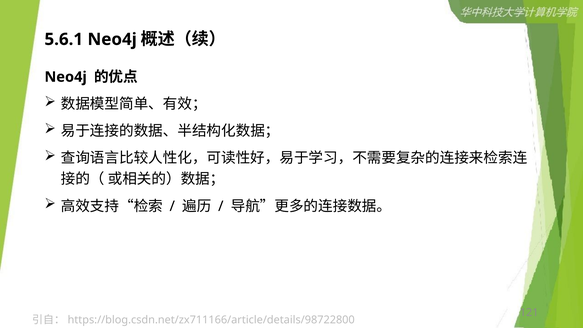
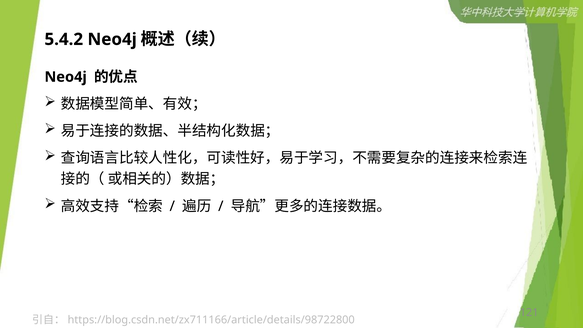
5.6.1: 5.6.1 -> 5.4.2
